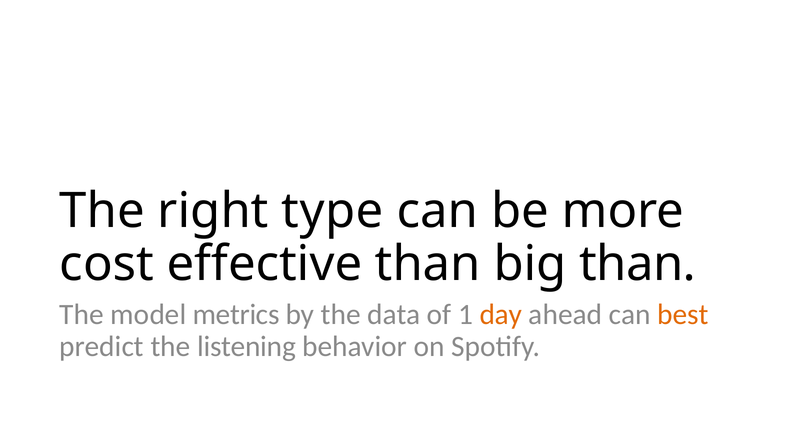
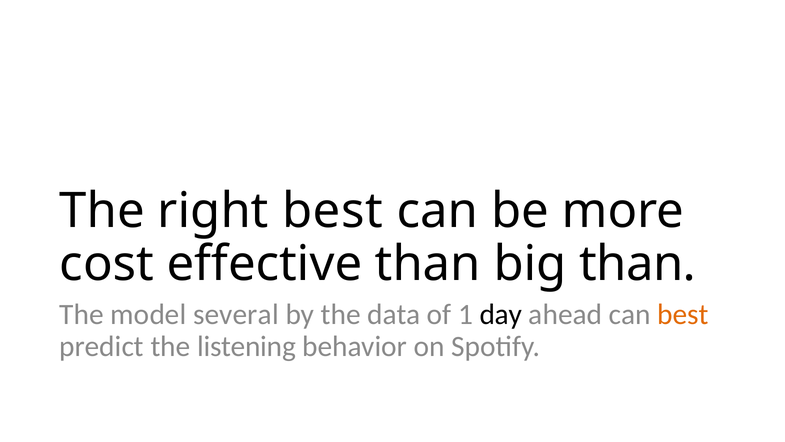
right type: type -> best
metrics: metrics -> several
day colour: orange -> black
